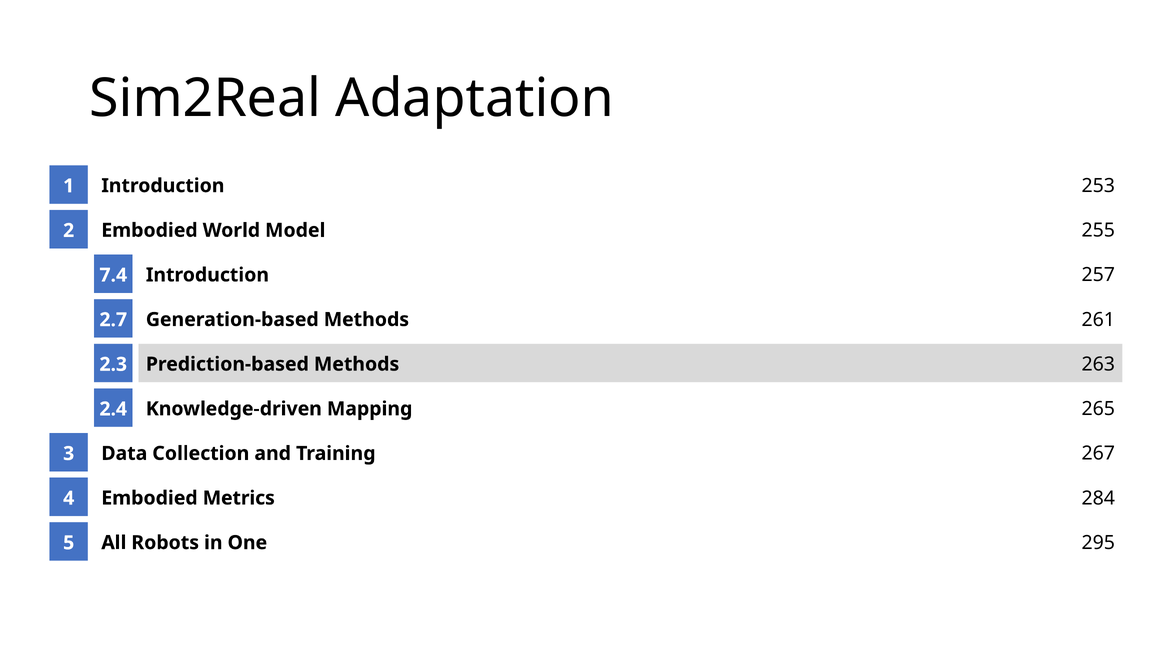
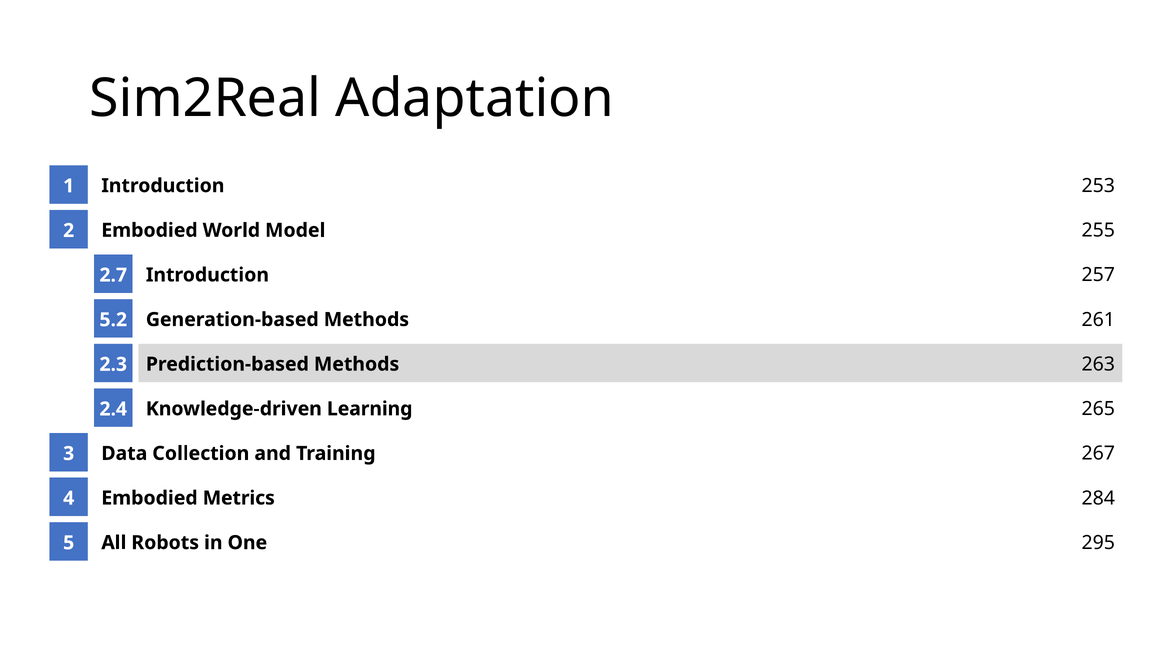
7.4: 7.4 -> 2.7
2.7: 2.7 -> 5.2
Mapping: Mapping -> Learning
